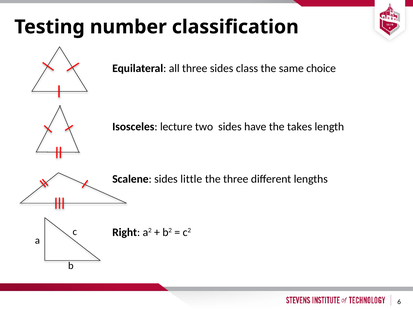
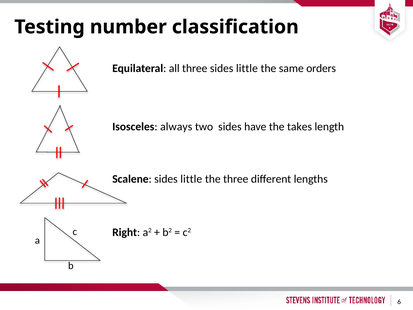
three sides class: class -> little
choice: choice -> orders
lecture: lecture -> always
